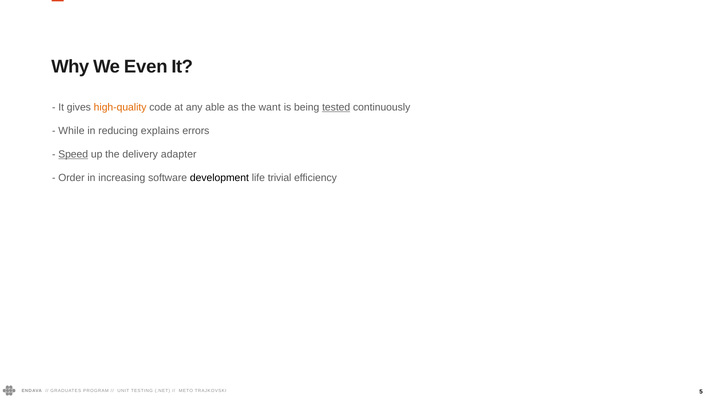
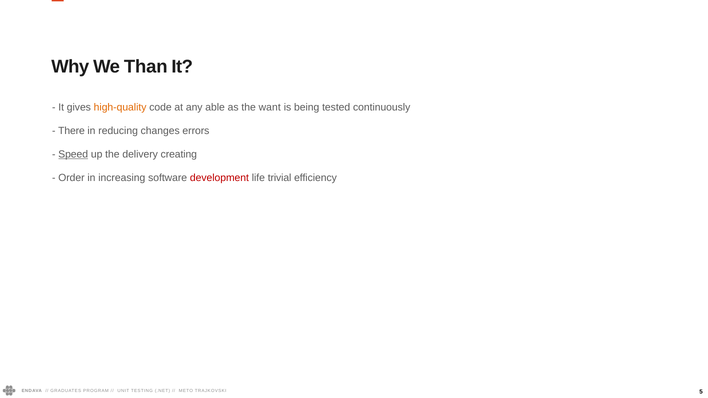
Even: Even -> Than
tested underline: present -> none
While: While -> There
explains: explains -> changes
adapter: adapter -> creating
development colour: black -> red
